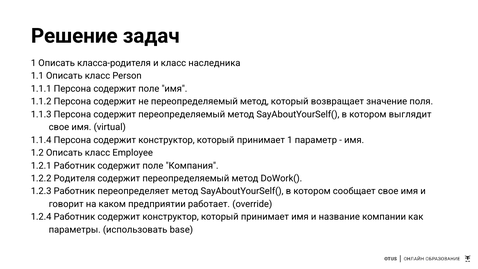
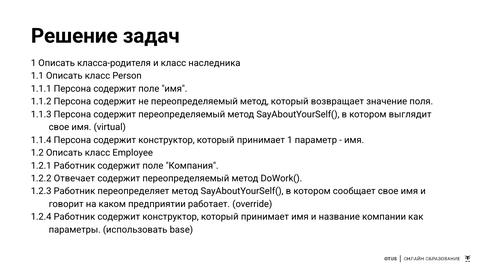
Родителя: Родителя -> Отвечает
